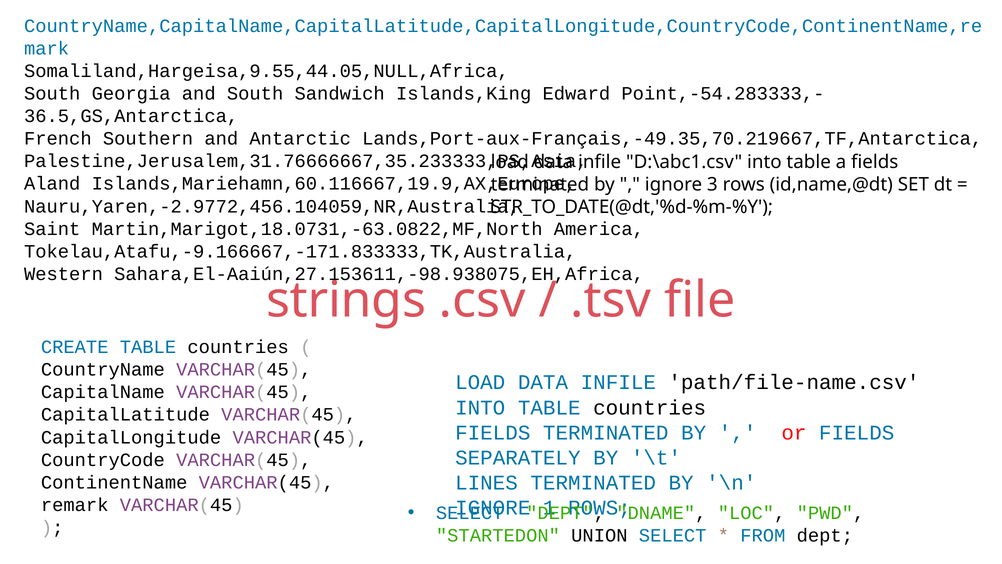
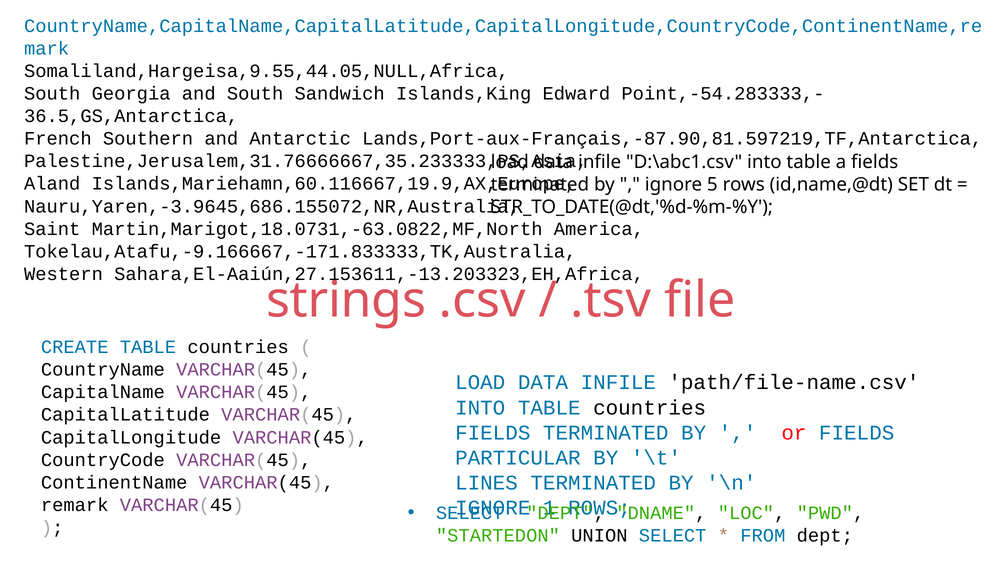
Lands,Port-aux-Français,-49.35,70.219667,TF,Antarctica: Lands,Port-aux-Français,-49.35,70.219667,TF,Antarctica -> Lands,Port-aux-Français,-87.90,81.597219,TF,Antarctica
3: 3 -> 5
Nauru,Yaren,-2.9772,456.104059,NR,Australia: Nauru,Yaren,-2.9772,456.104059,NR,Australia -> Nauru,Yaren,-3.9645,686.155072,NR,Australia
Sahara,El-Aaiún,27.153611,-98.938075,EH,Africa: Sahara,El-Aaiún,27.153611,-98.938075,EH,Africa -> Sahara,El-Aaiún,27.153611,-13.203323,EH,Africa
SEPARATELY: SEPARATELY -> PARTICULAR
